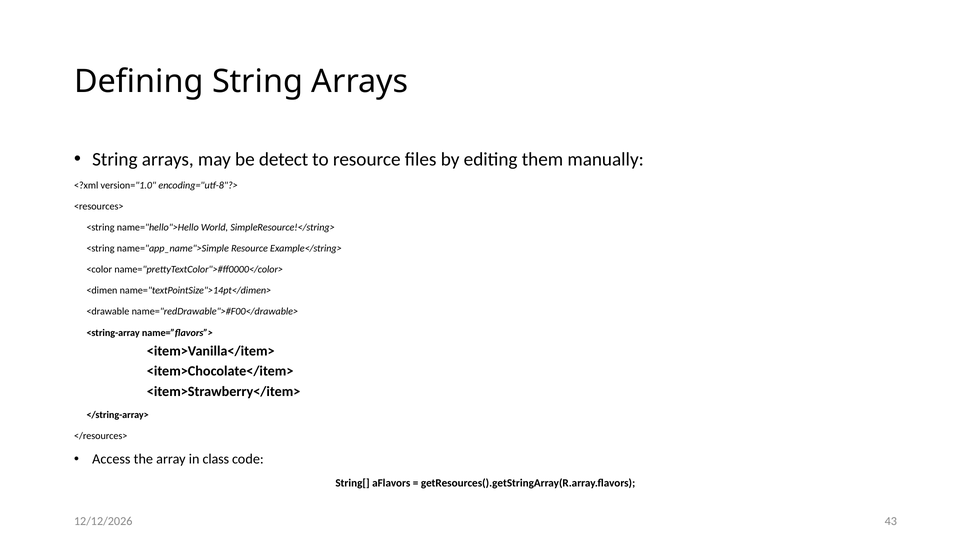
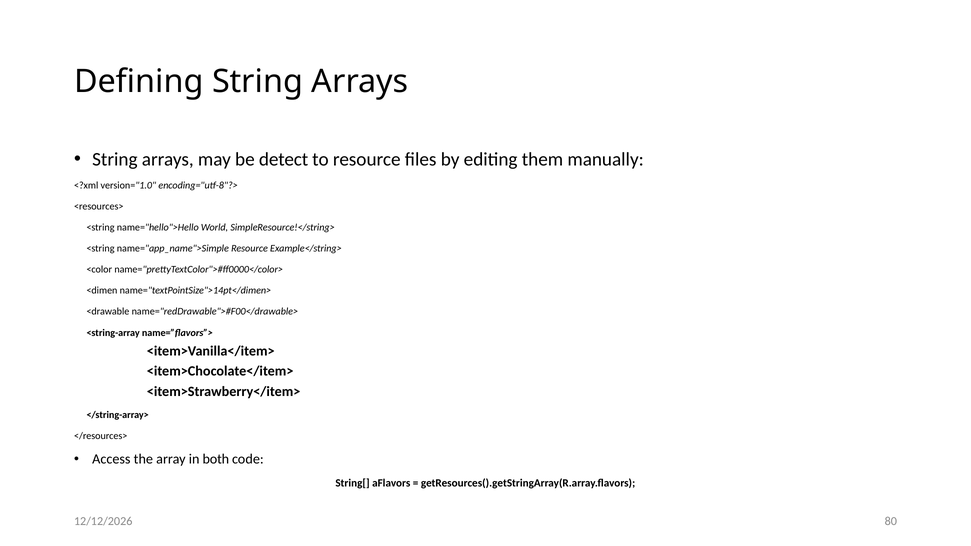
class: class -> both
43: 43 -> 80
